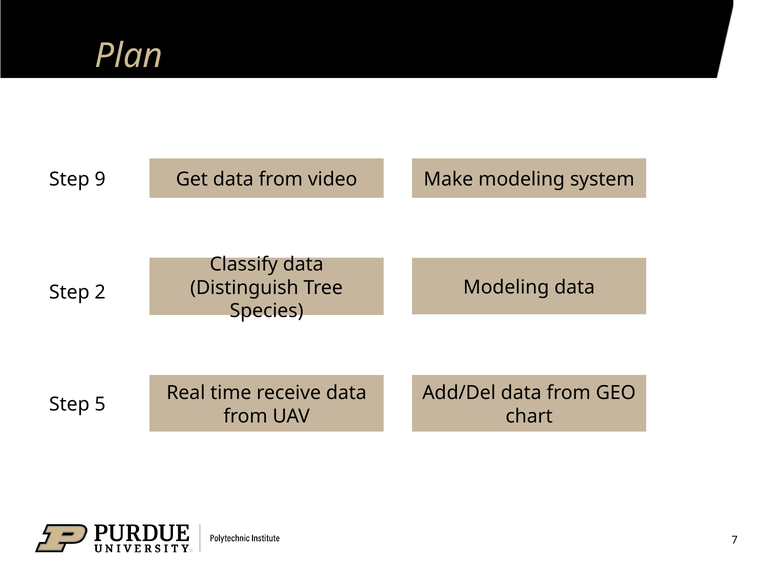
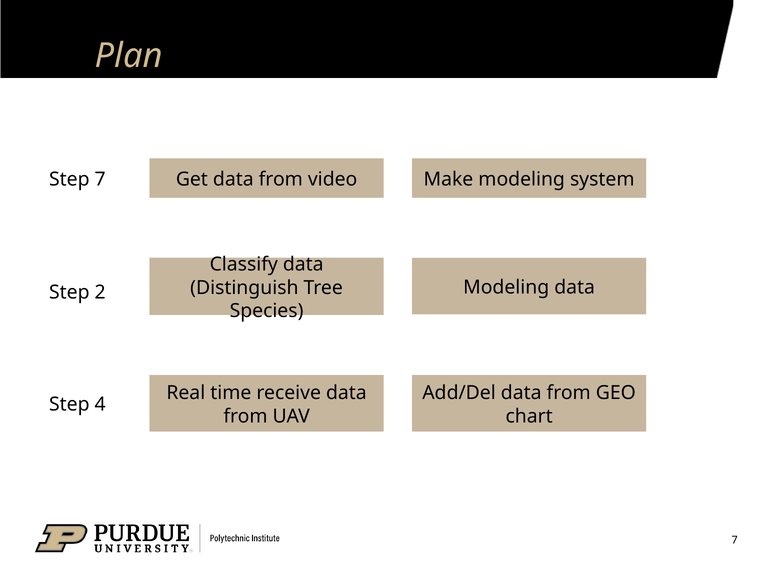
Step 9: 9 -> 7
5: 5 -> 4
